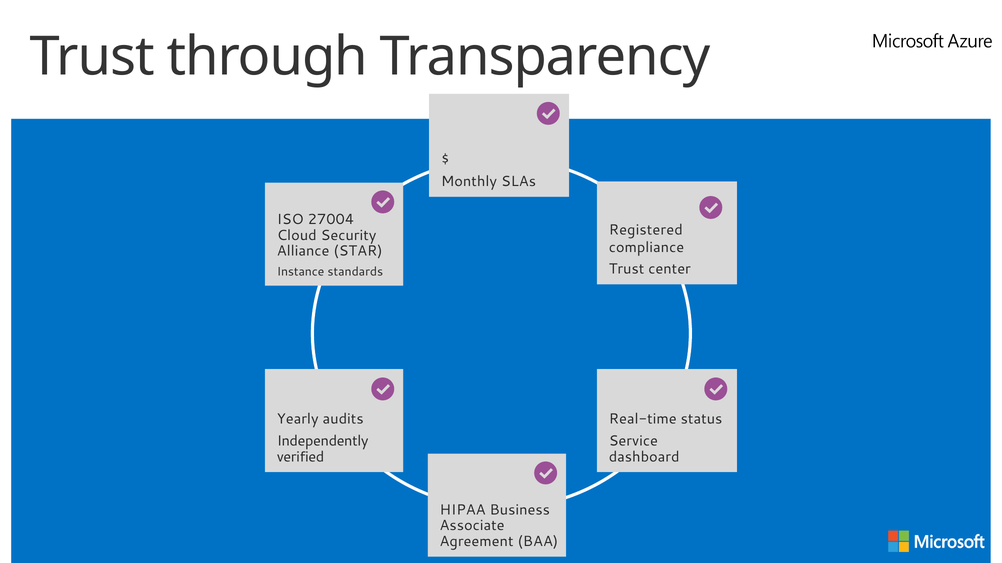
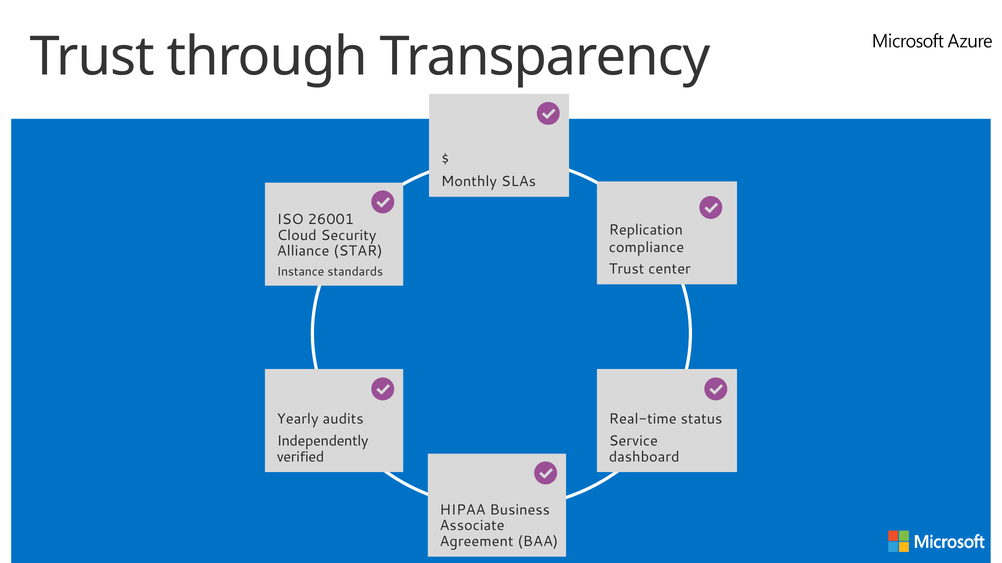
27004: 27004 -> 26001
Registered: Registered -> Replication
